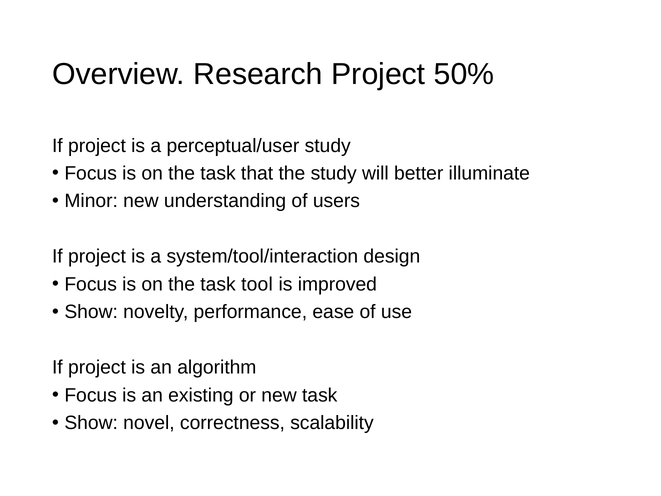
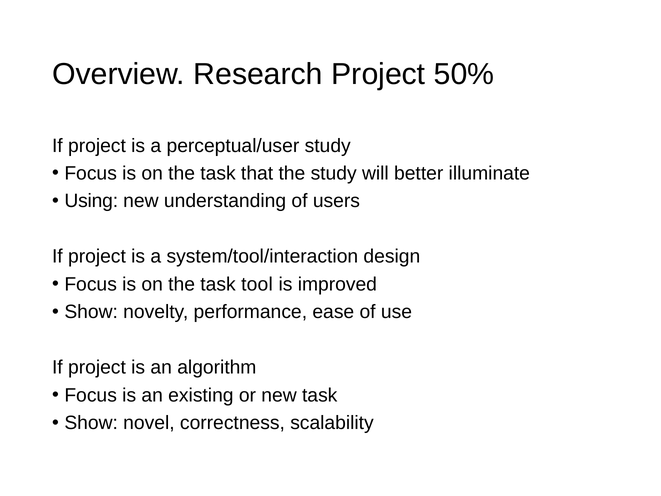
Minor: Minor -> Using
